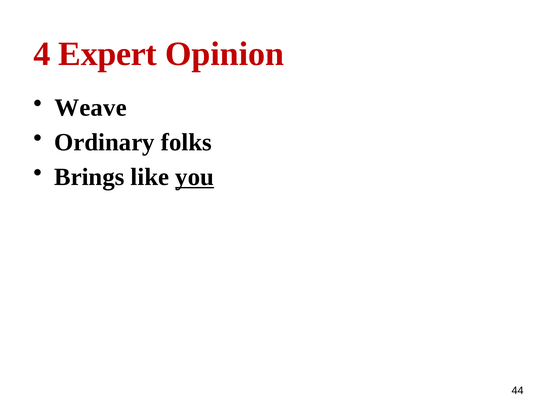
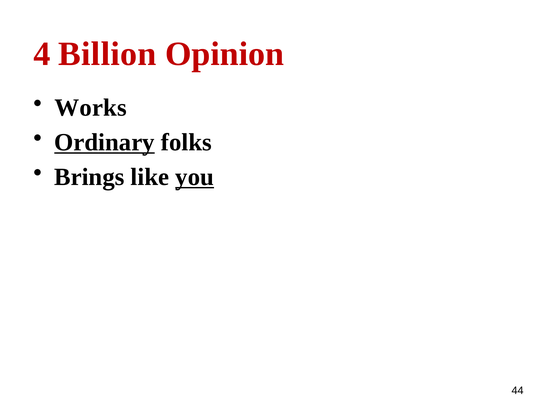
Expert: Expert -> Billion
Weave: Weave -> Works
Ordinary underline: none -> present
